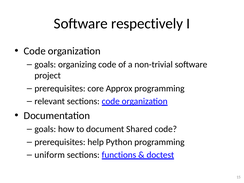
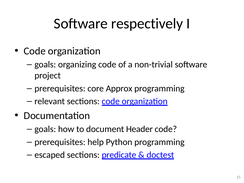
Shared: Shared -> Header
uniform: uniform -> escaped
functions: functions -> predicate
